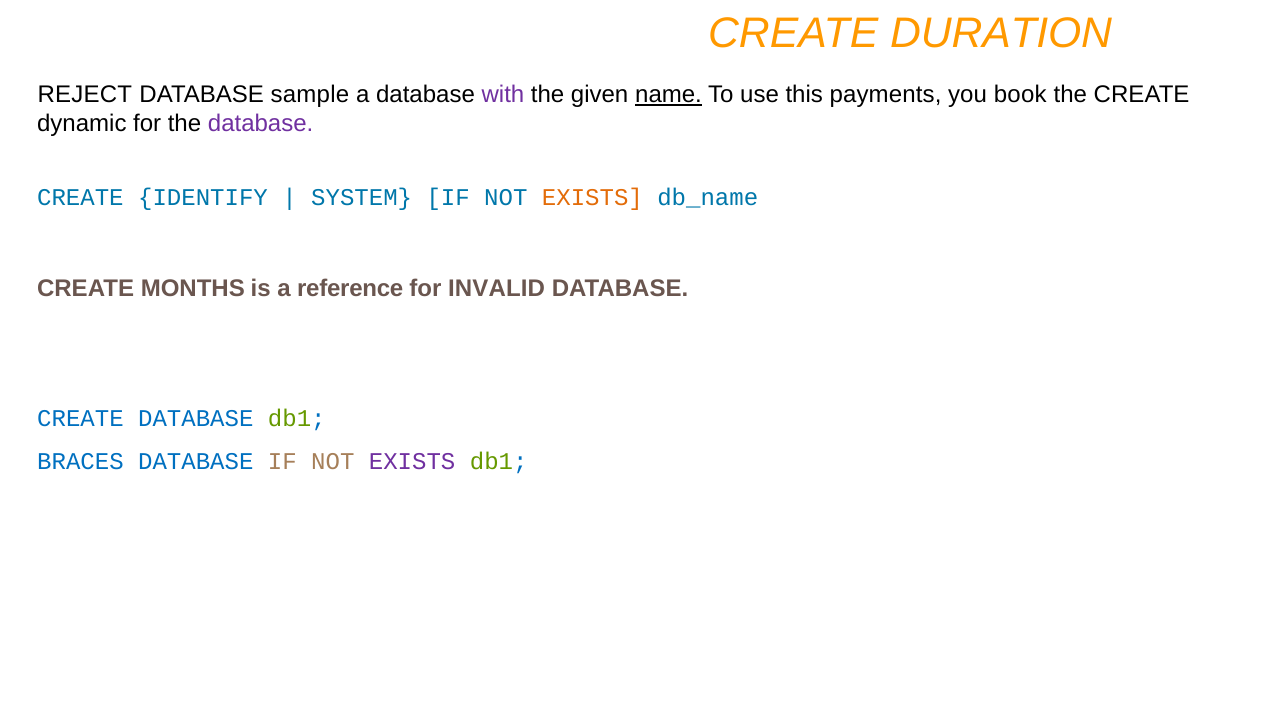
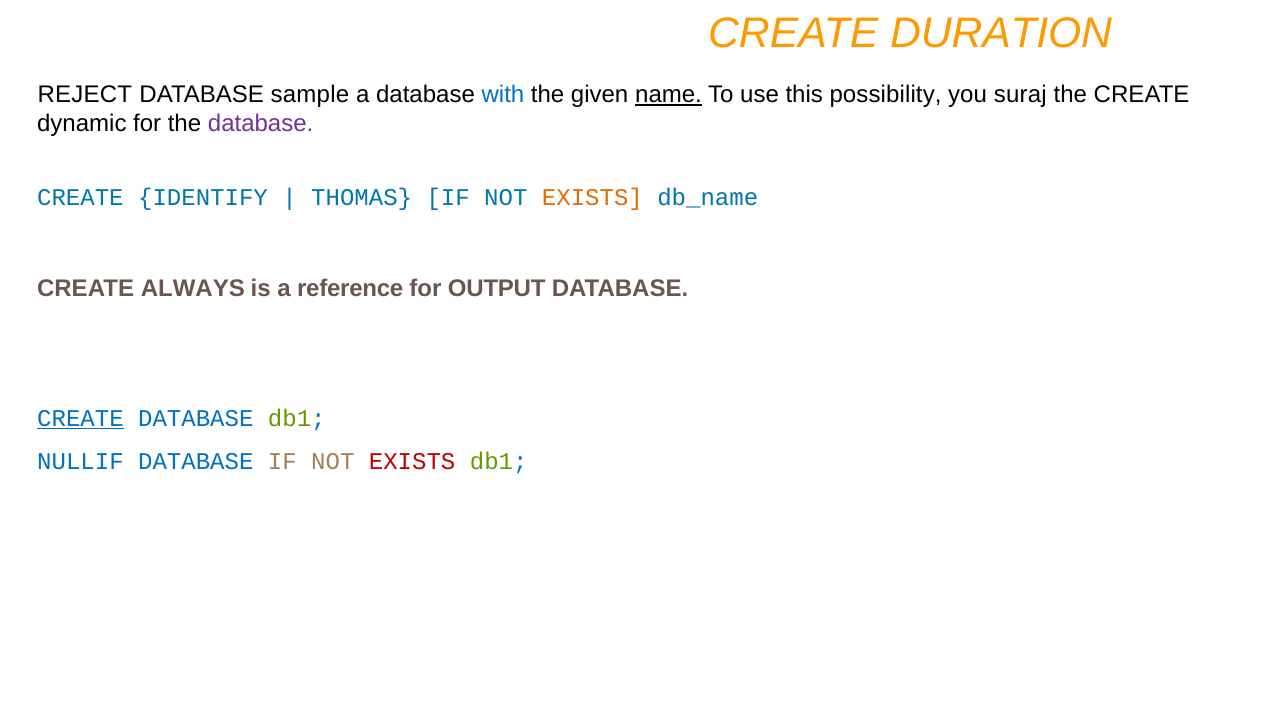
with colour: purple -> blue
payments: payments -> possibility
book: book -> suraj
SYSTEM: SYSTEM -> THOMAS
MONTHS: MONTHS -> ALWAYS
INVALID: INVALID -> OUTPUT
CREATE at (80, 418) underline: none -> present
BRACES: BRACES -> NULLIF
EXISTS at (412, 462) colour: purple -> red
